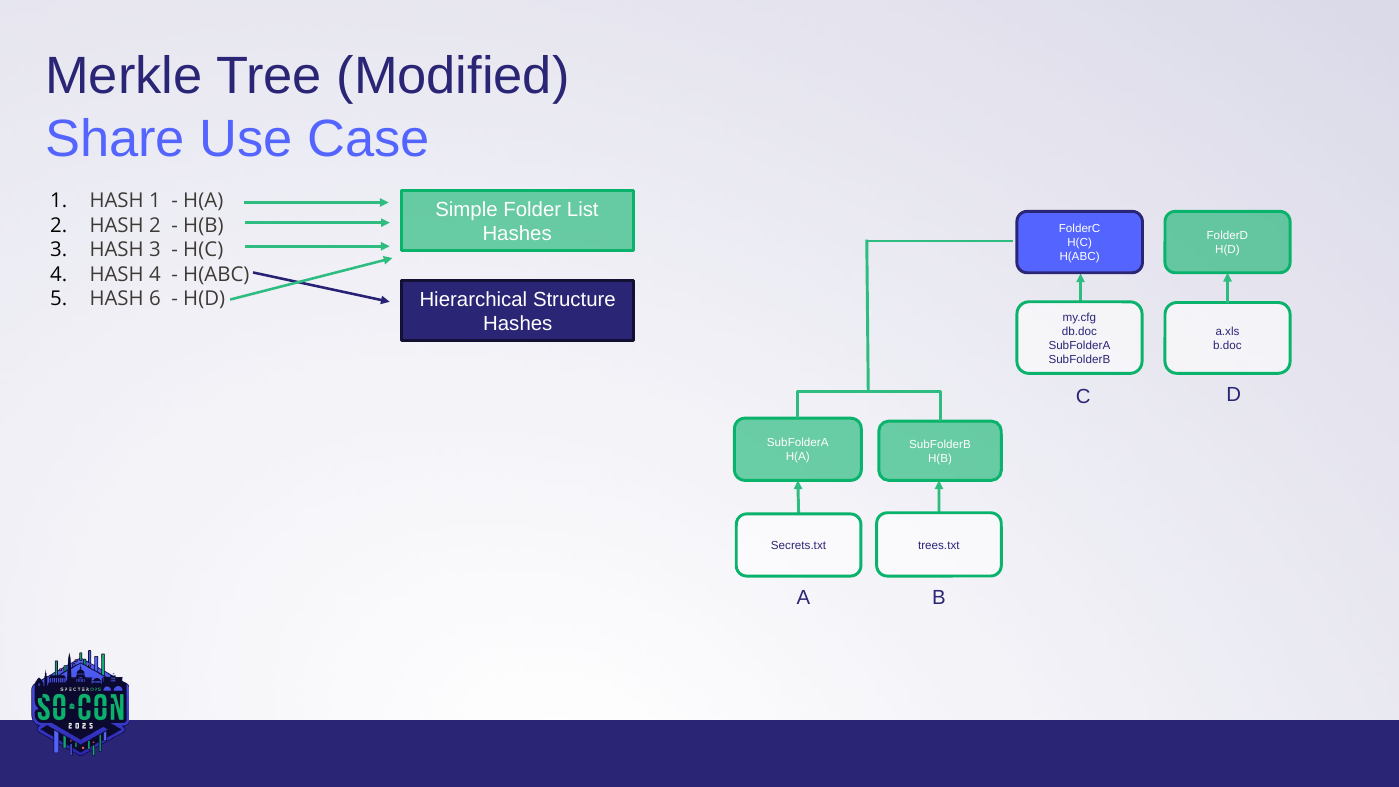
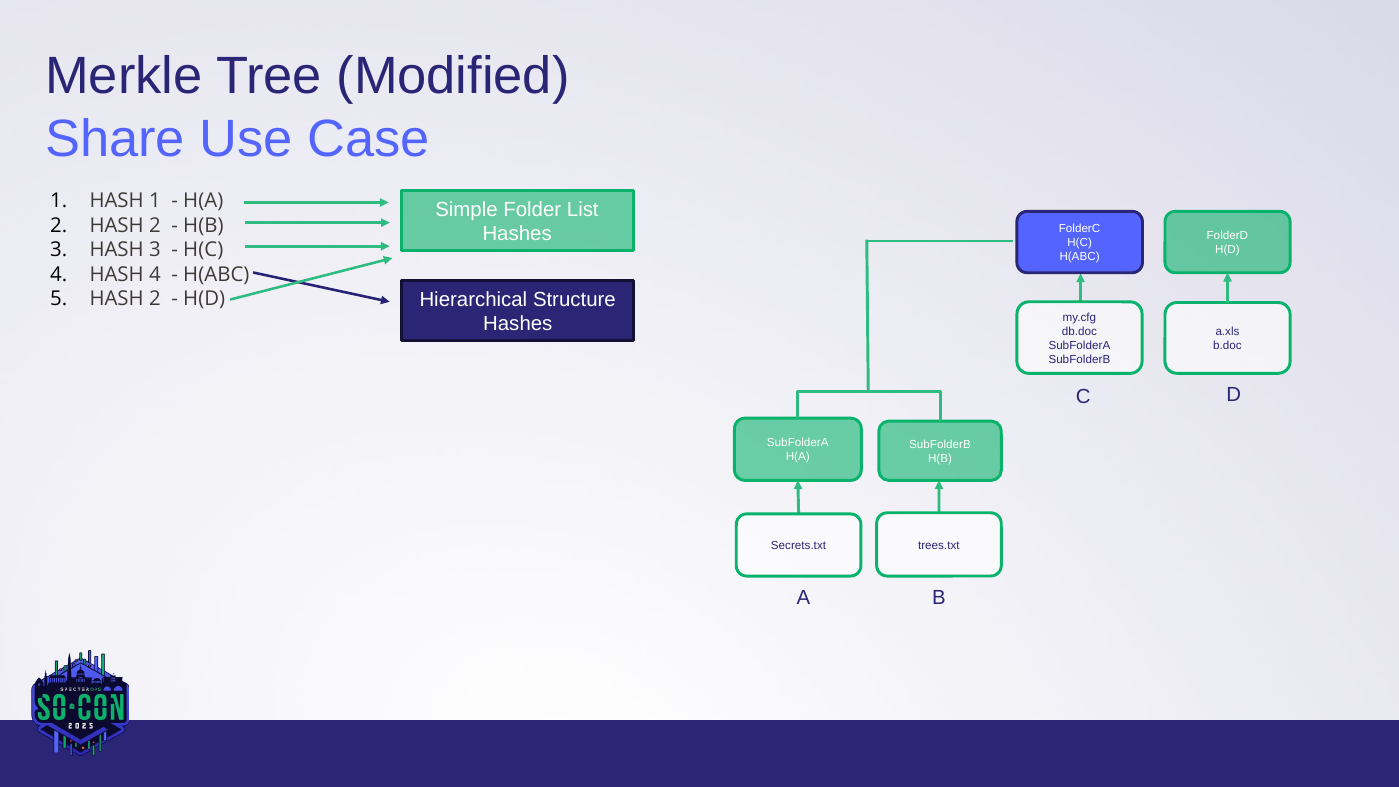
5 HASH 6: 6 -> 2
